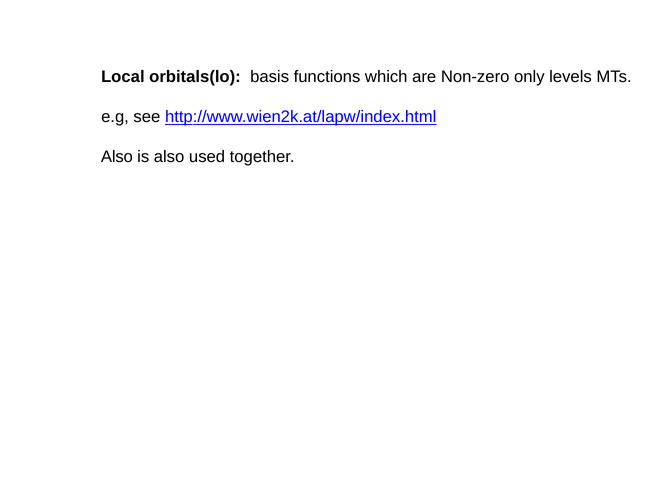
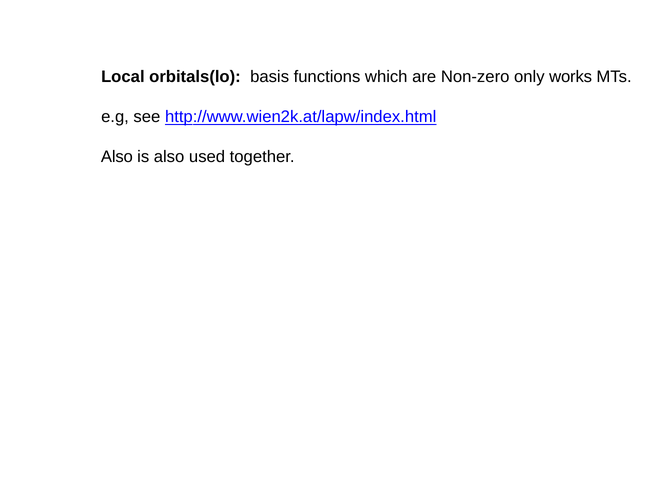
levels: levels -> works
